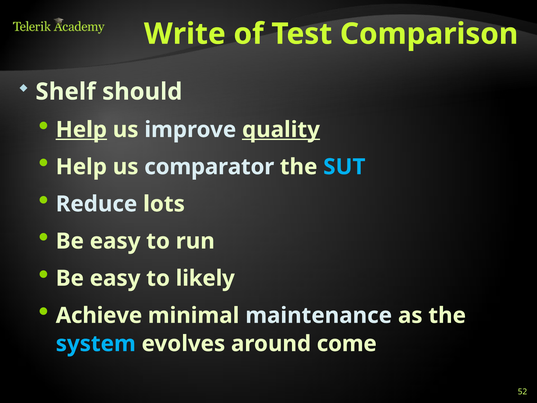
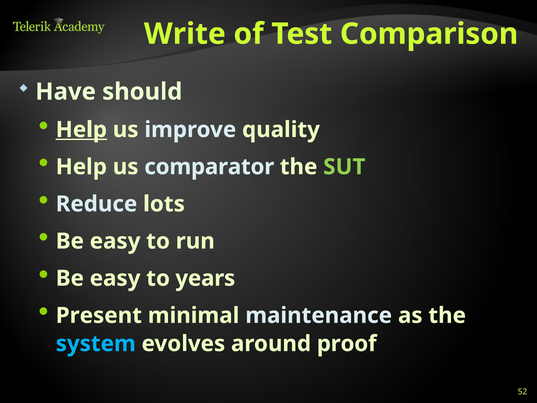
Shelf: Shelf -> Have
quality underline: present -> none
SUT colour: light blue -> light green
likely: likely -> years
Achieve: Achieve -> Present
come: come -> proof
